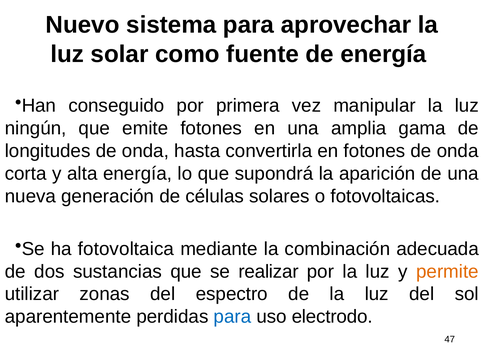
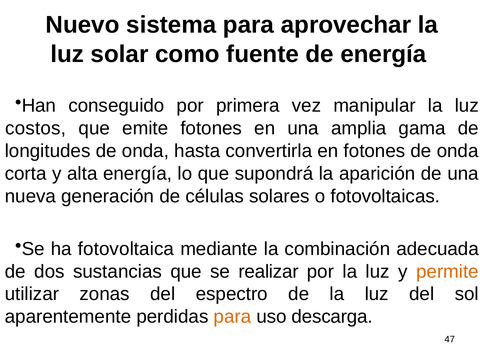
ningún: ningún -> costos
para at (232, 317) colour: blue -> orange
electrodo: electrodo -> descarga
